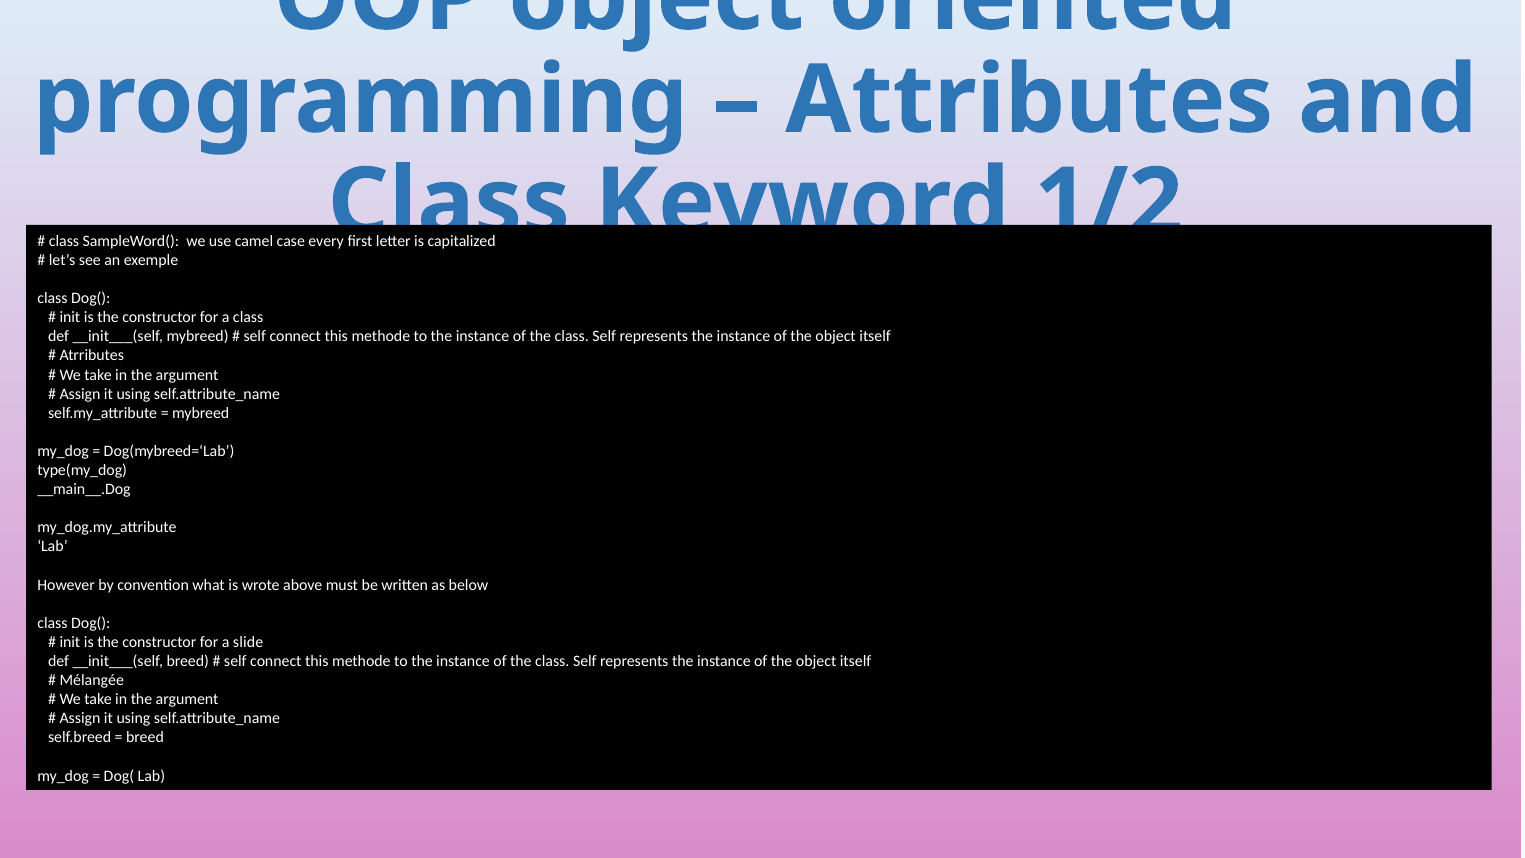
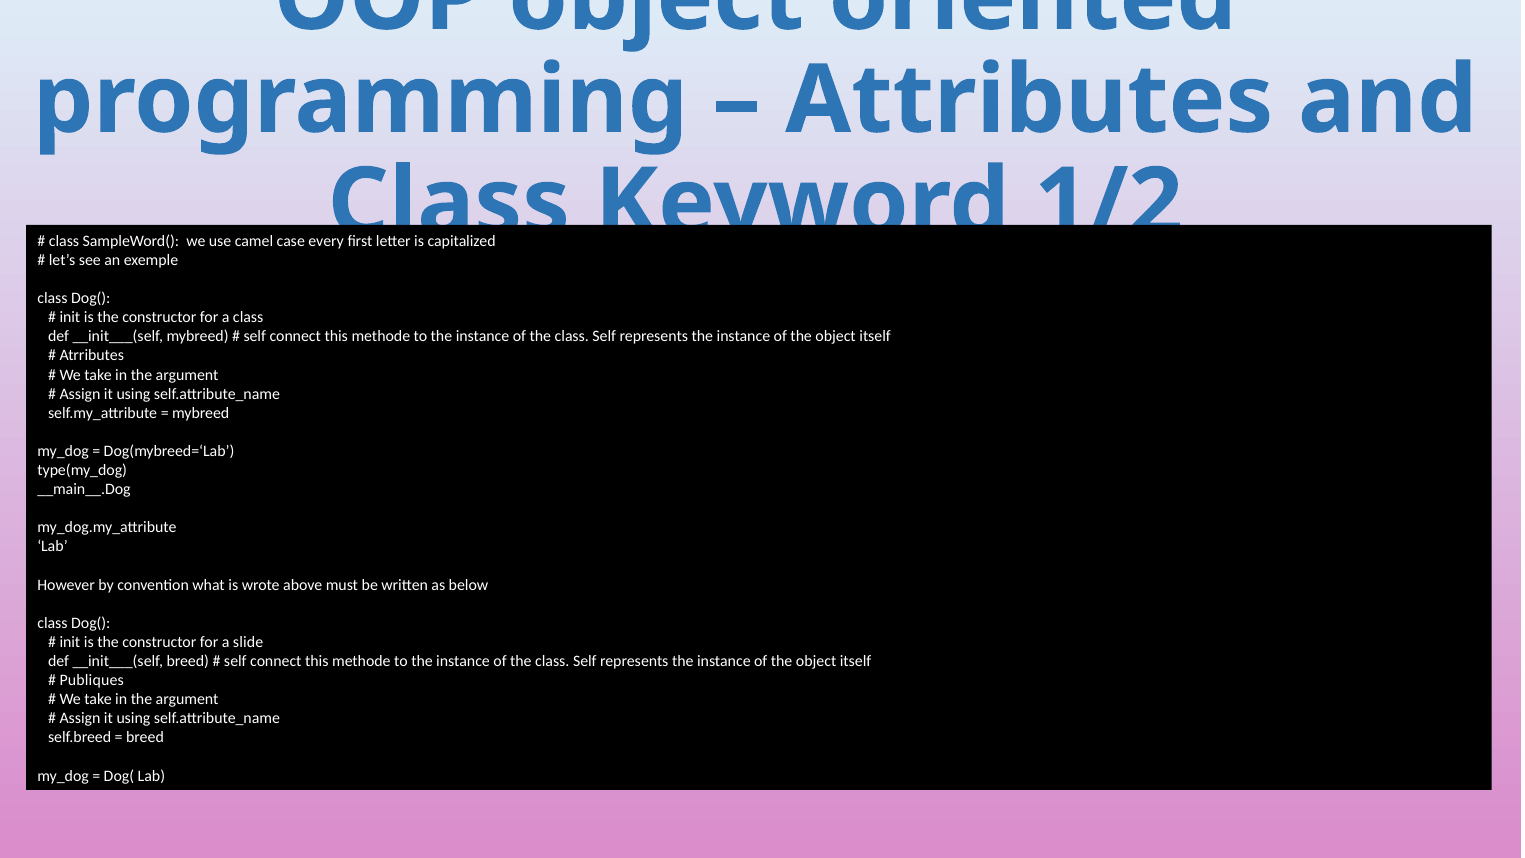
Mélangée: Mélangée -> Publiques
